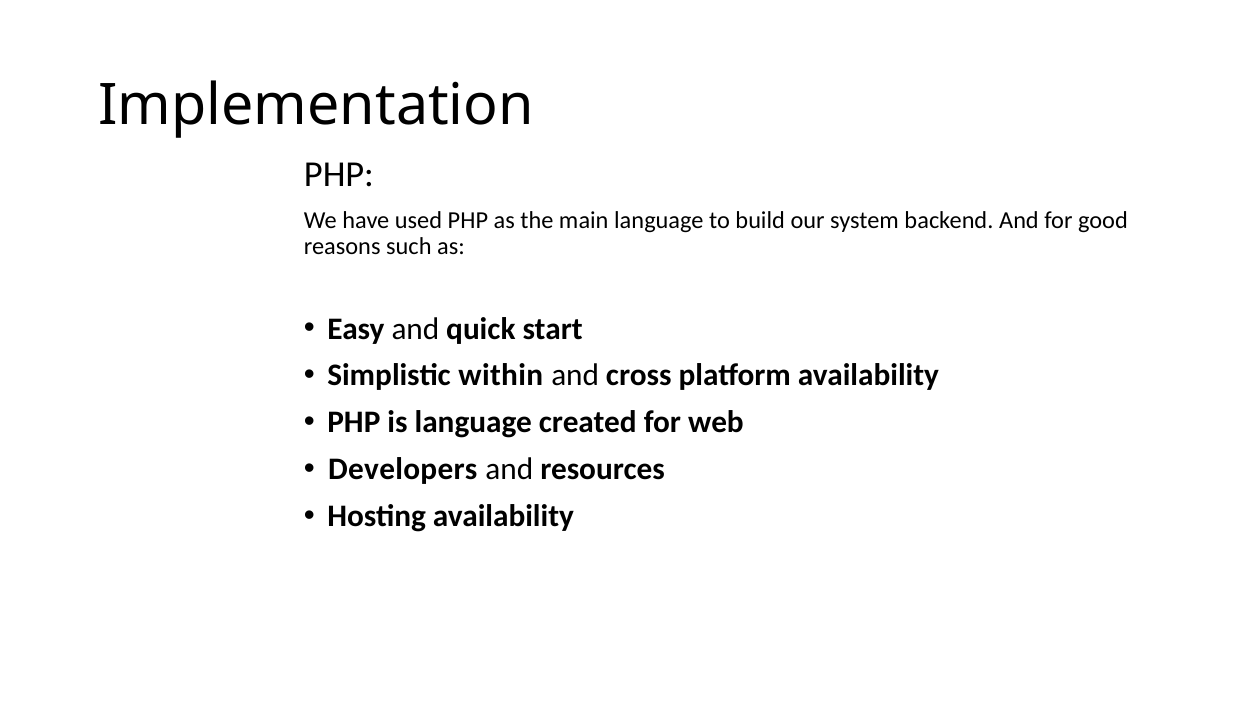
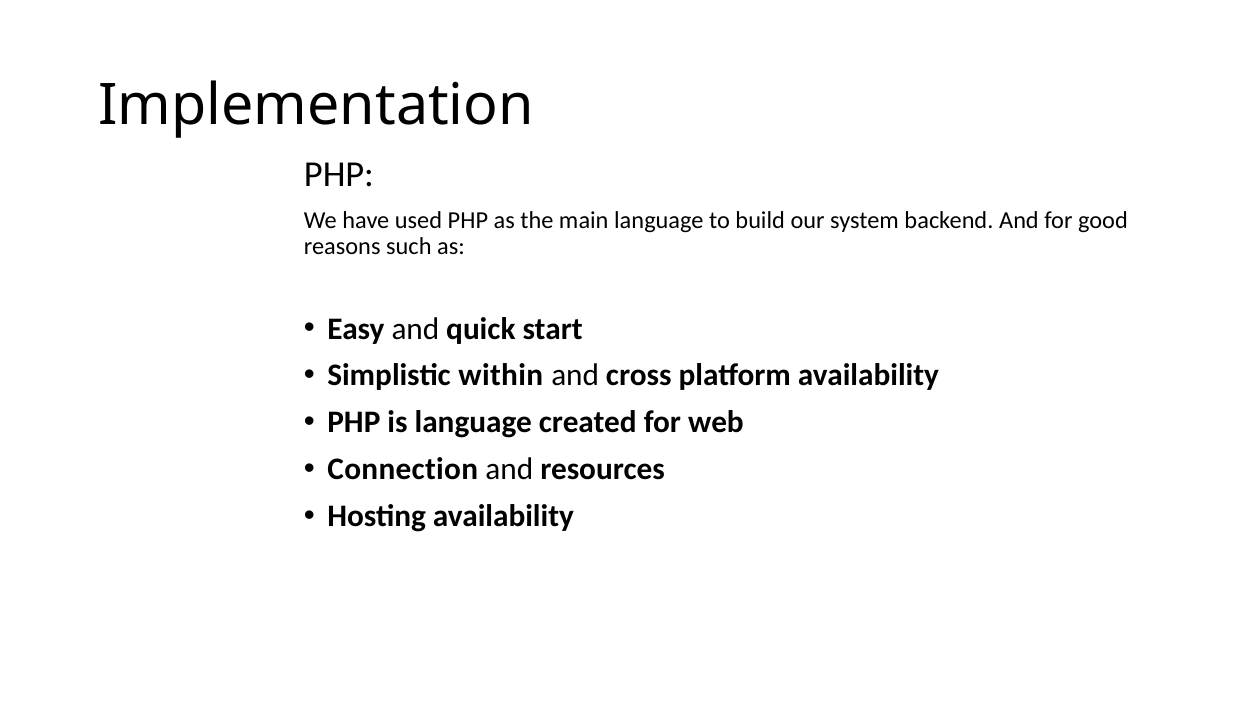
Developers: Developers -> Connection
